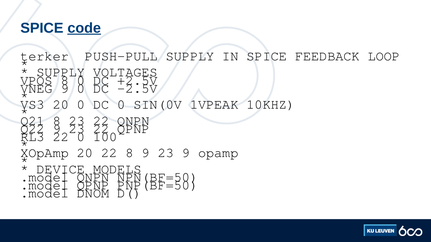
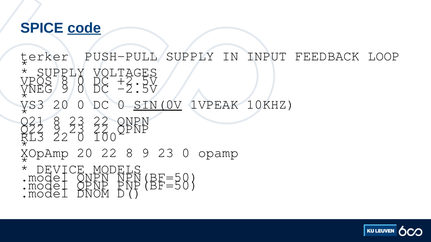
IN SPICE: SPICE -> INPUT
SIN(0V underline: none -> present
23 9: 9 -> 0
